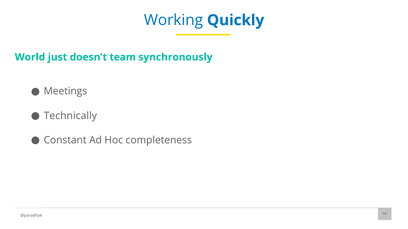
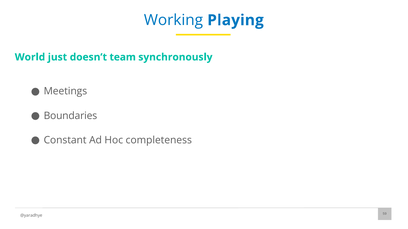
Quickly: Quickly -> Playing
Technically: Technically -> Boundaries
